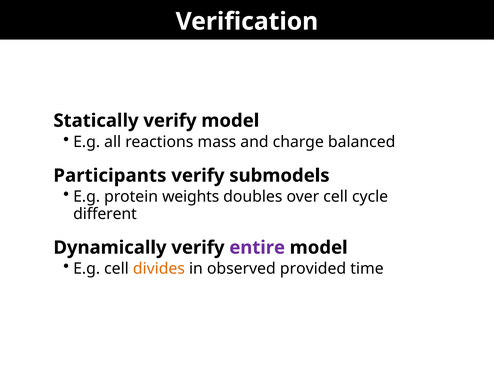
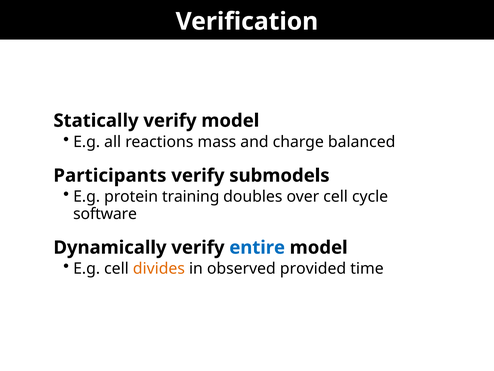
weights: weights -> training
different: different -> software
entire colour: purple -> blue
